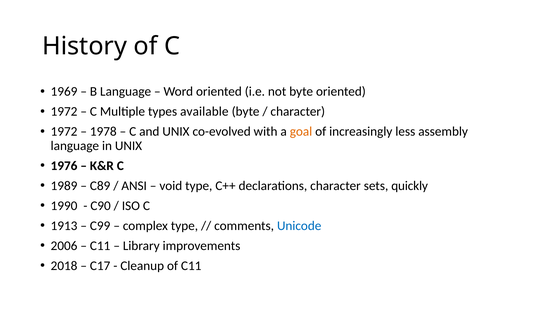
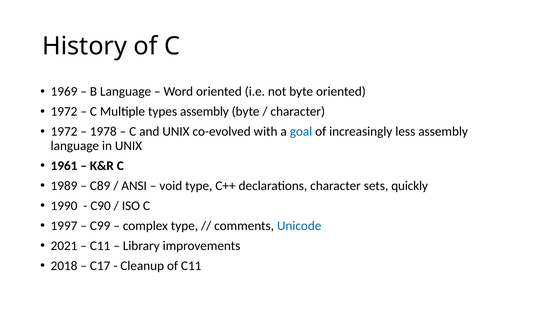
types available: available -> assembly
goal colour: orange -> blue
1976: 1976 -> 1961
1913: 1913 -> 1997
2006: 2006 -> 2021
